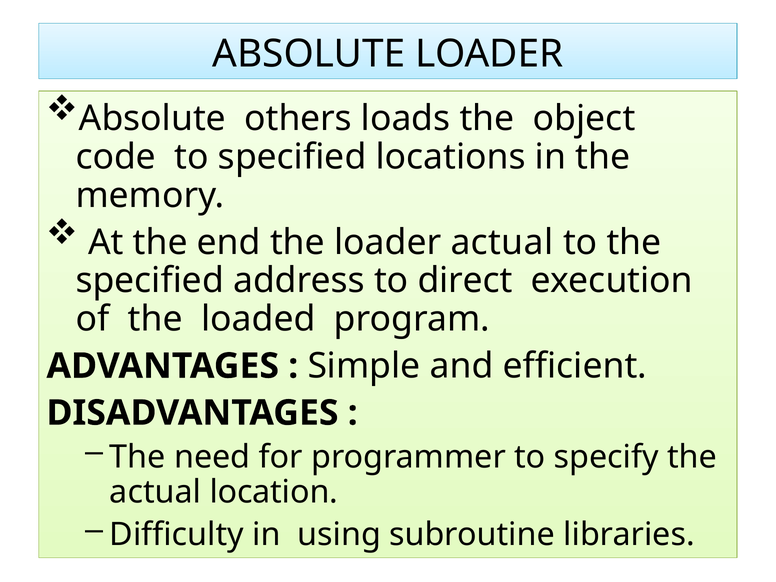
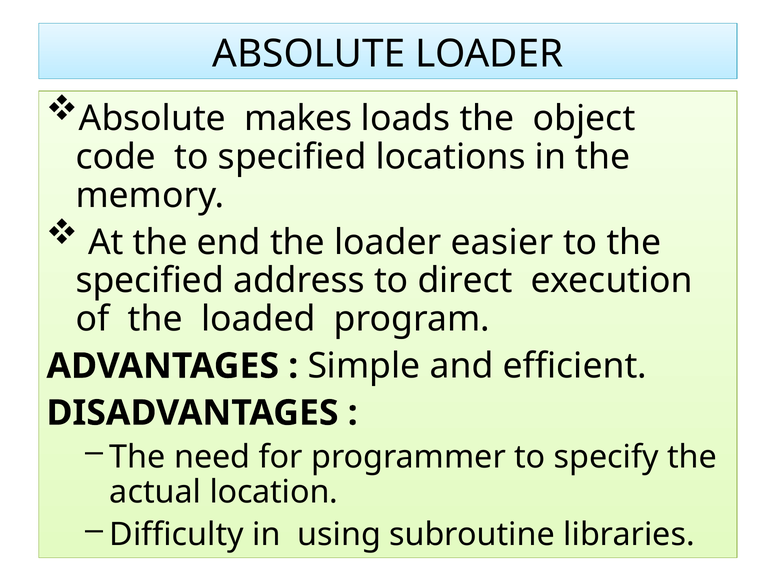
others: others -> makes
loader actual: actual -> easier
